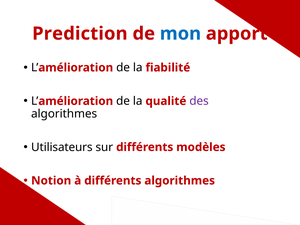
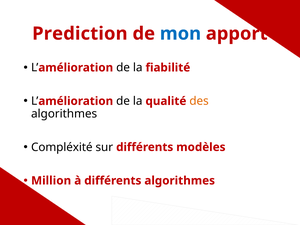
des colour: purple -> orange
Utilisateurs: Utilisateurs -> Compléxité
Notion: Notion -> Million
